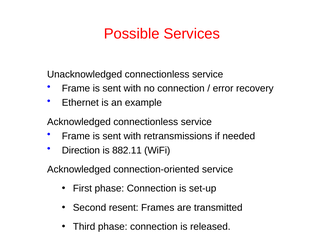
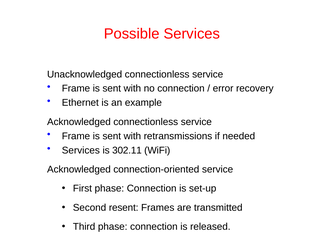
Direction at (81, 150): Direction -> Services
882.11: 882.11 -> 302.11
